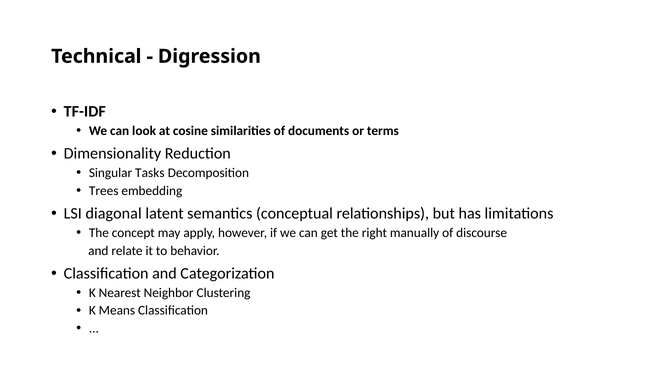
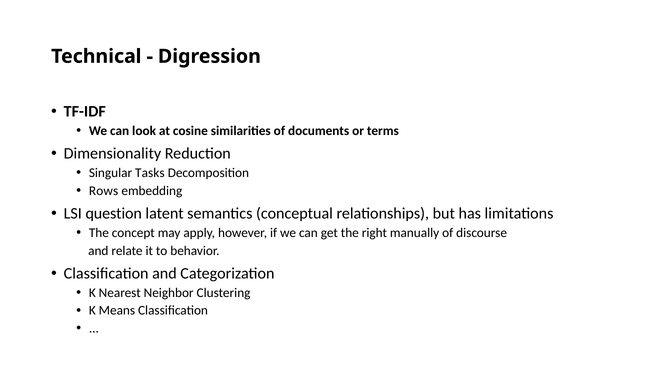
Trees: Trees -> Rows
diagonal: diagonal -> question
